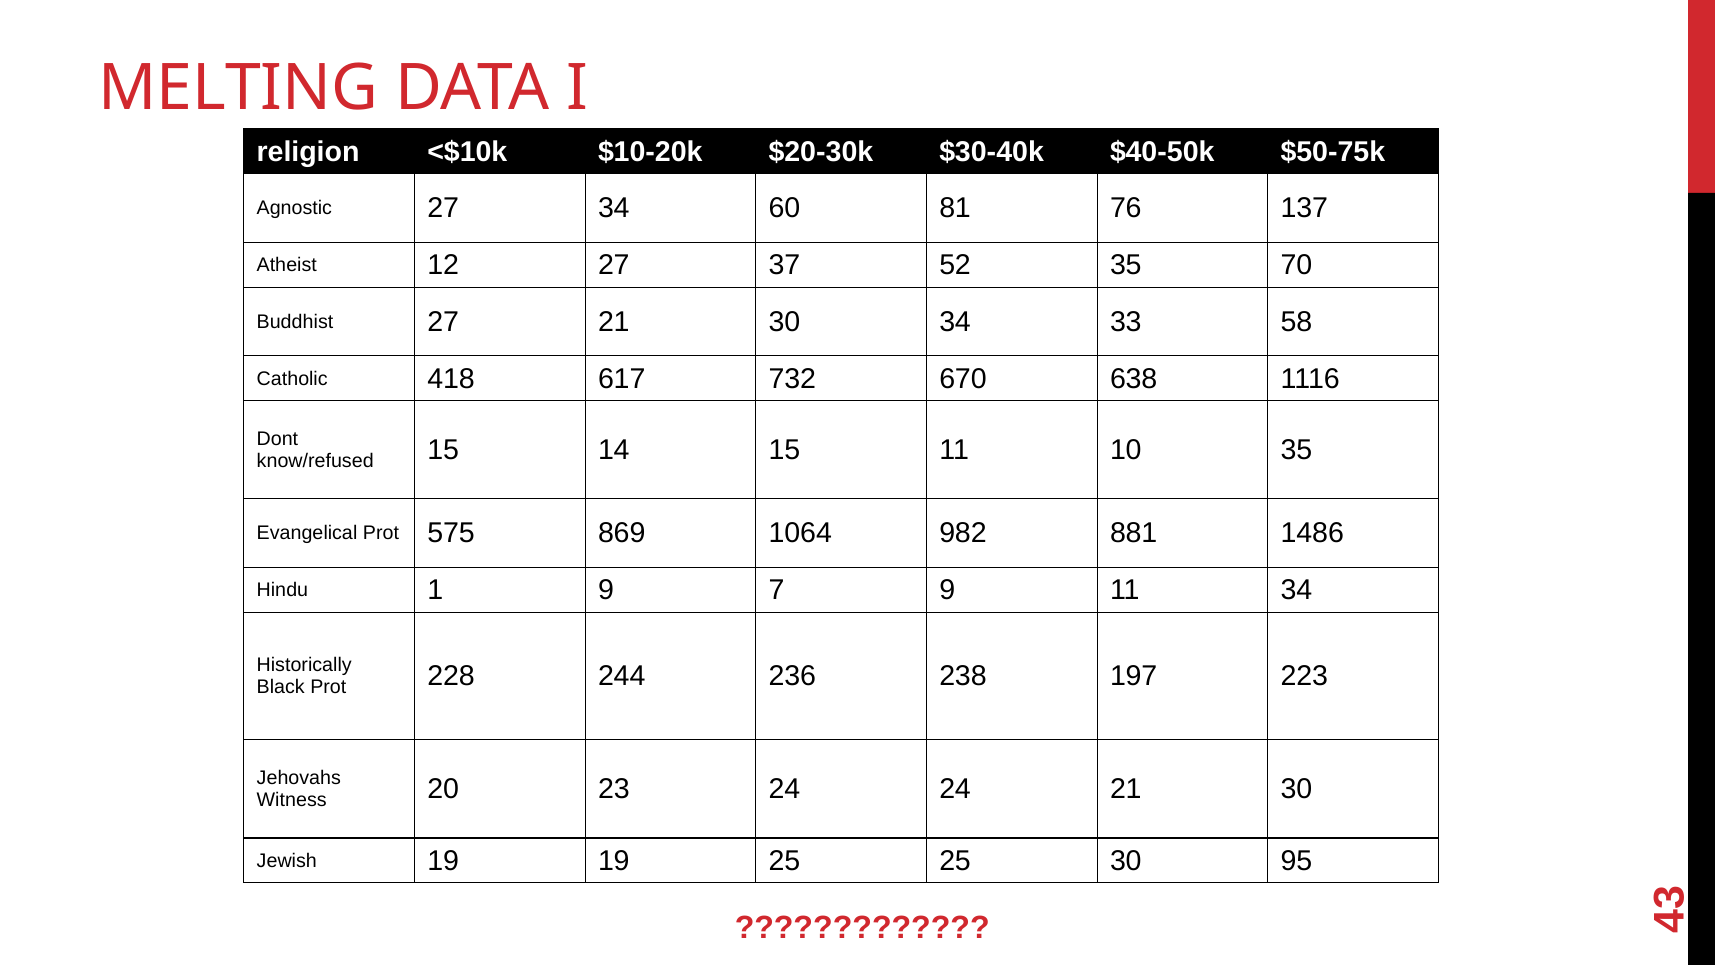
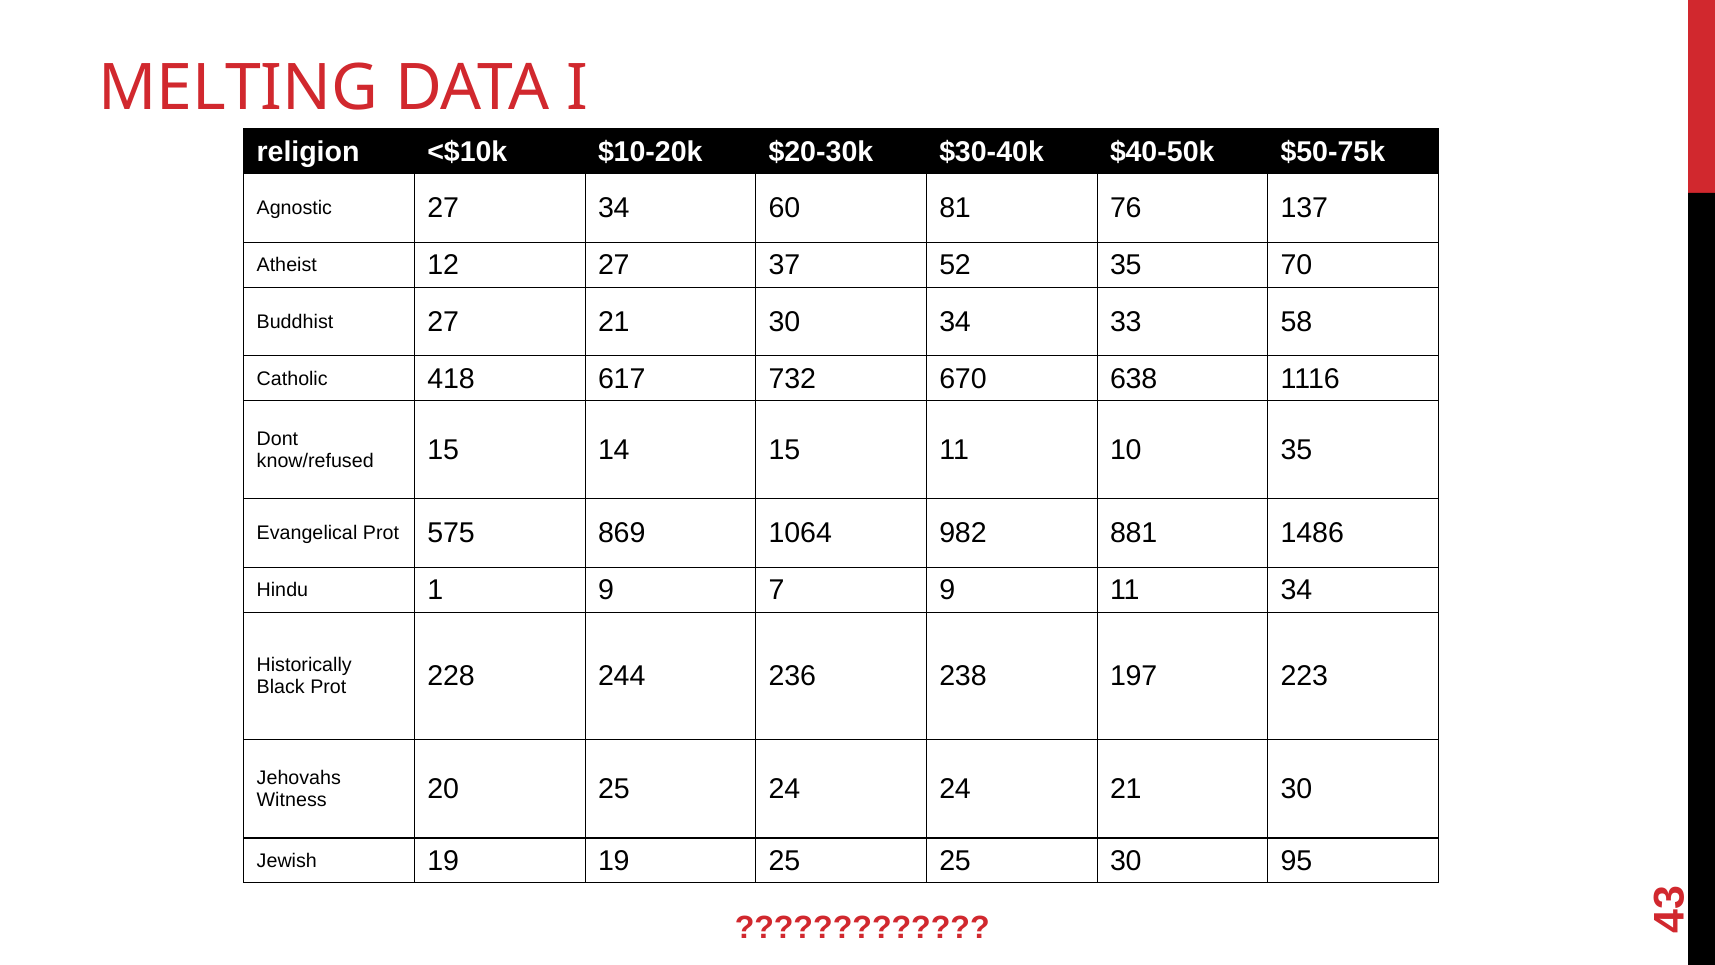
20 23: 23 -> 25
